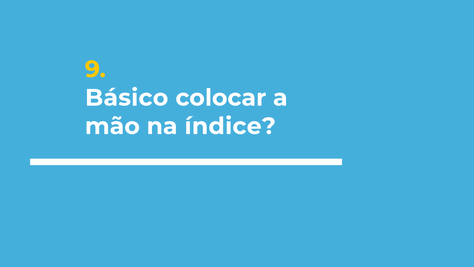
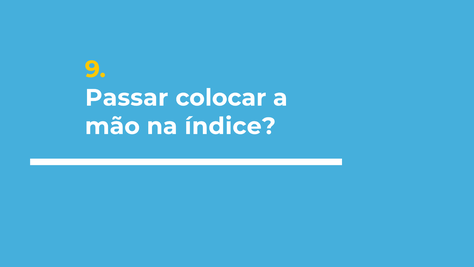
Básico: Básico -> Passar
